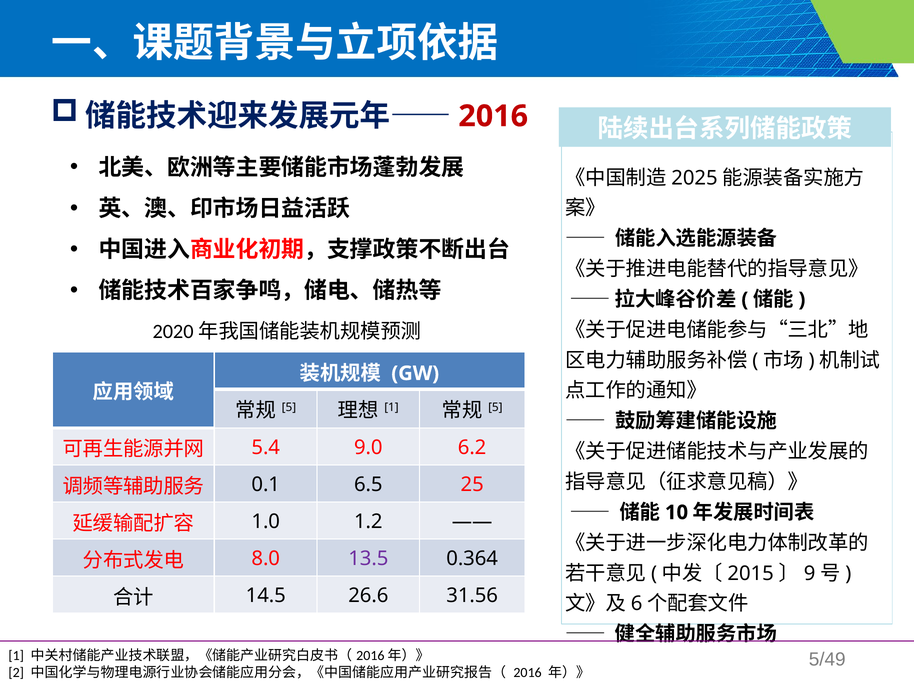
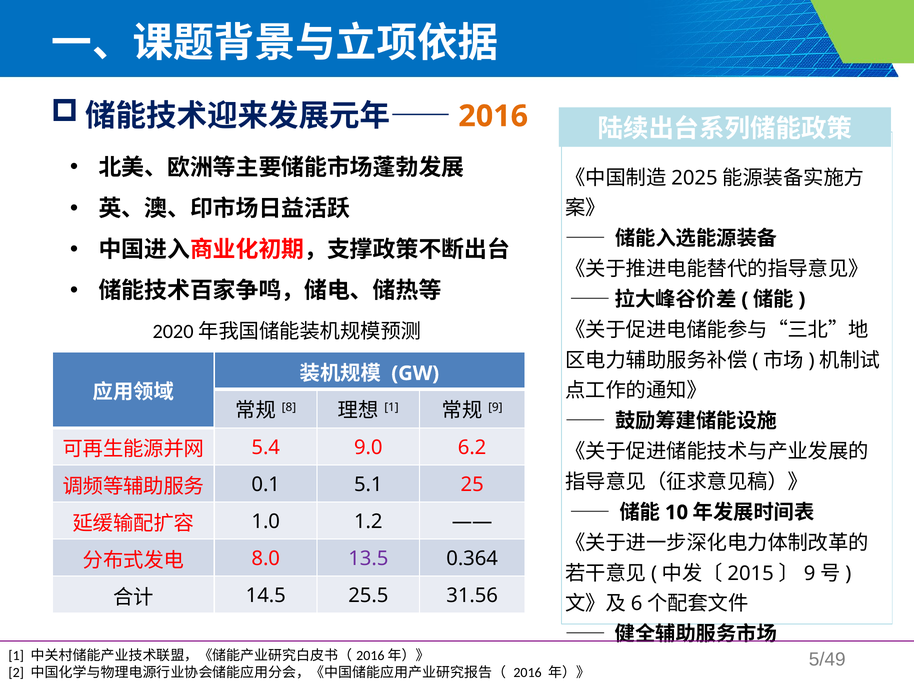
2016 at (493, 116) colour: red -> orange
5 at (289, 407): 5 -> 8
5 at (495, 407): 5 -> 9
6.5: 6.5 -> 5.1
26.6: 26.6 -> 25.5
